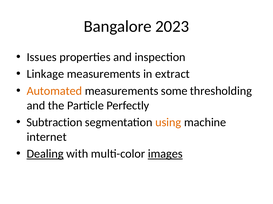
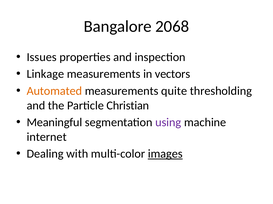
2023: 2023 -> 2068
extract: extract -> vectors
some: some -> quite
Perfectly: Perfectly -> Christian
Subtraction: Subtraction -> Meaningful
using colour: orange -> purple
Dealing underline: present -> none
